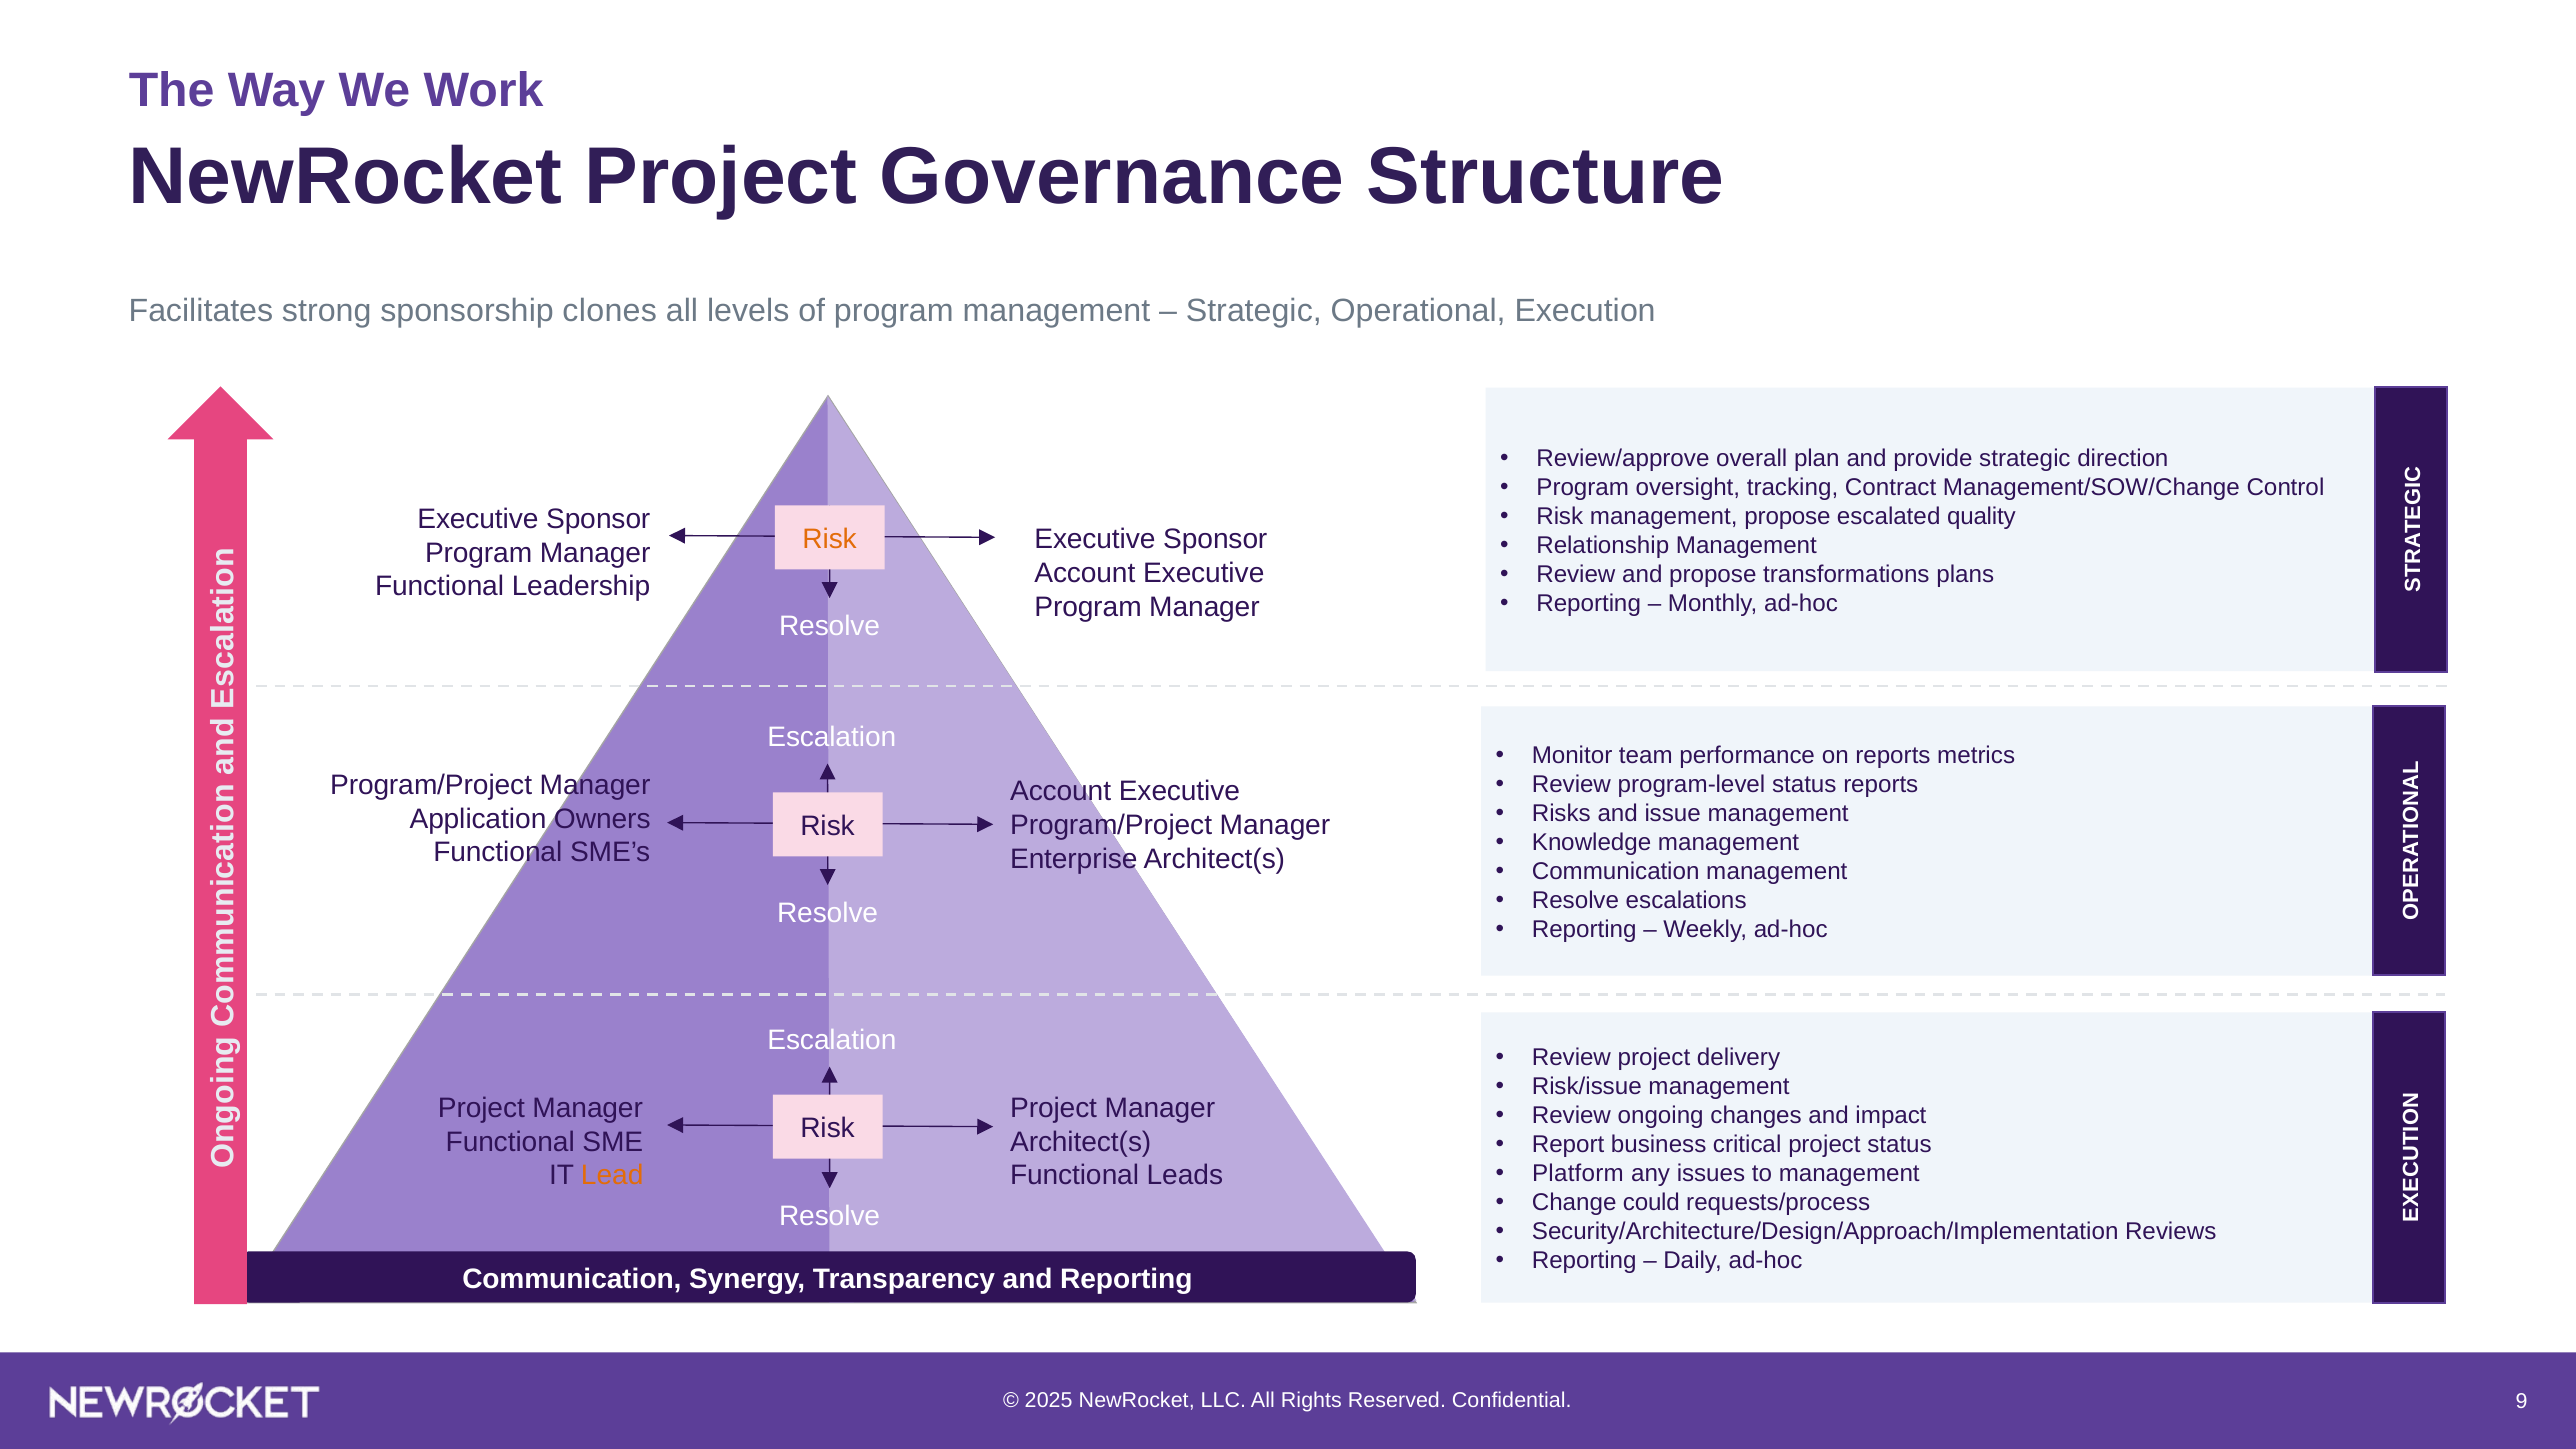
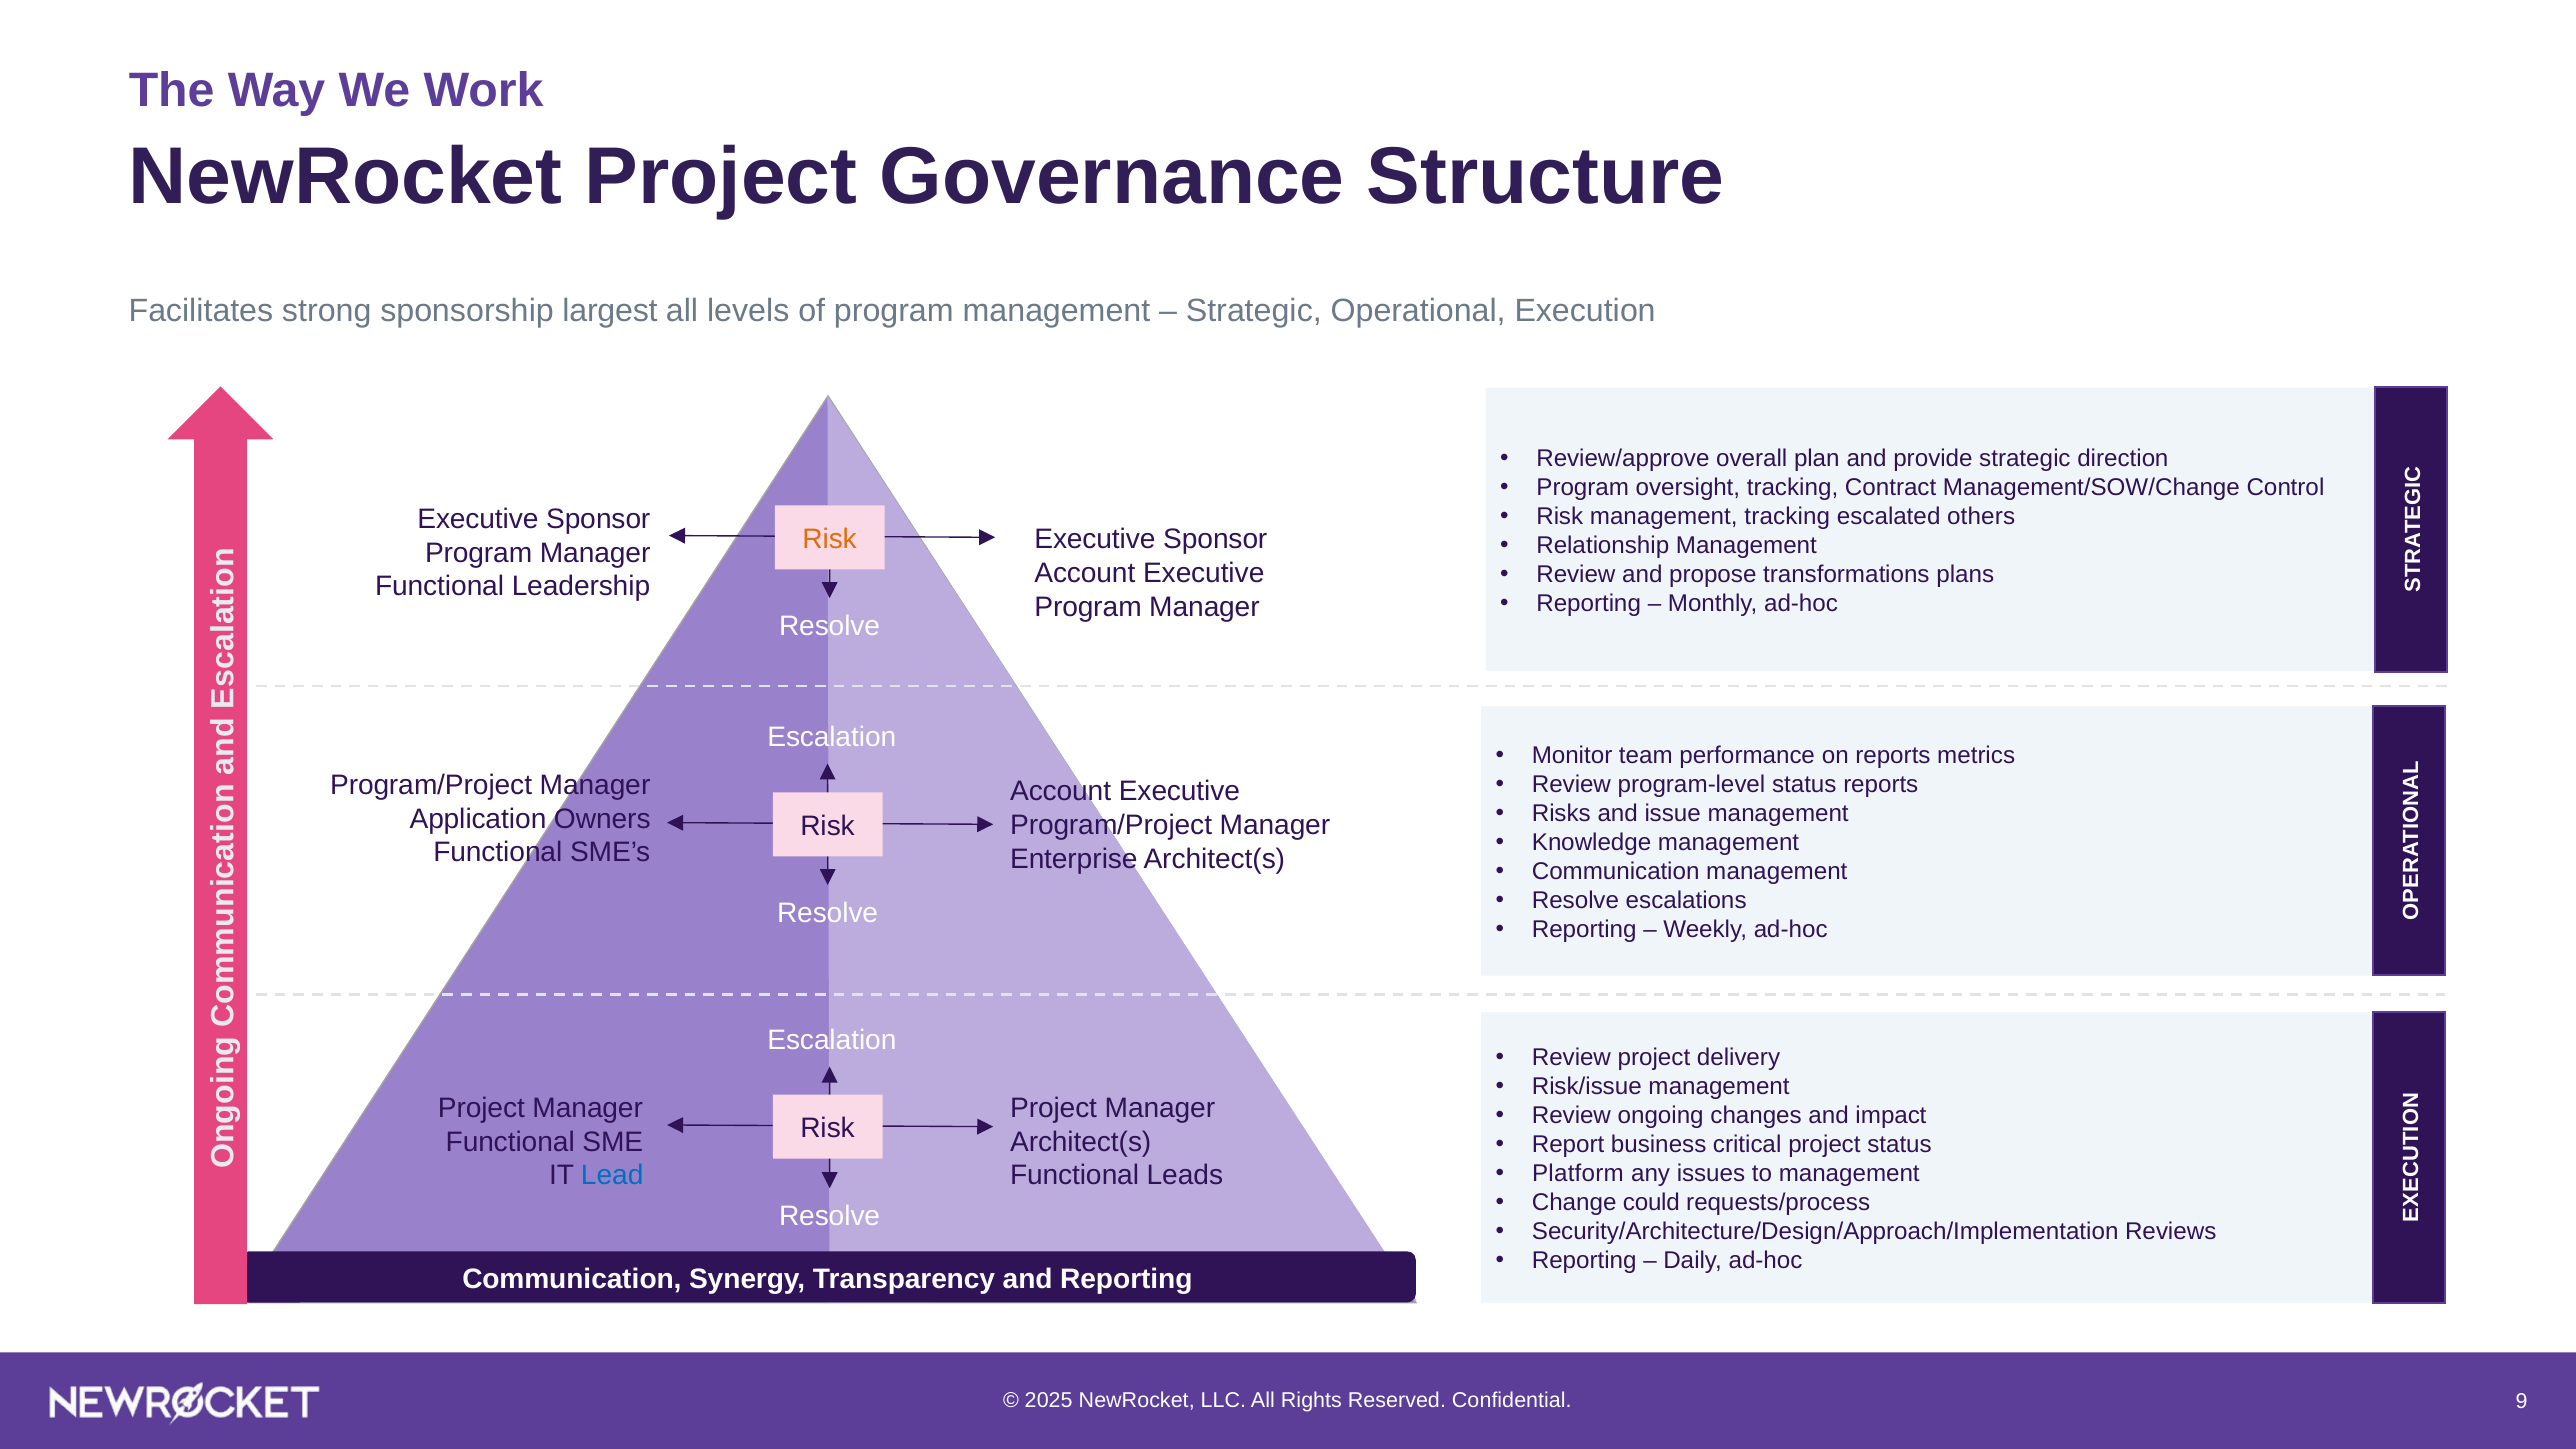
clones: clones -> largest
management propose: propose -> tracking
quality: quality -> others
Lead colour: orange -> blue
